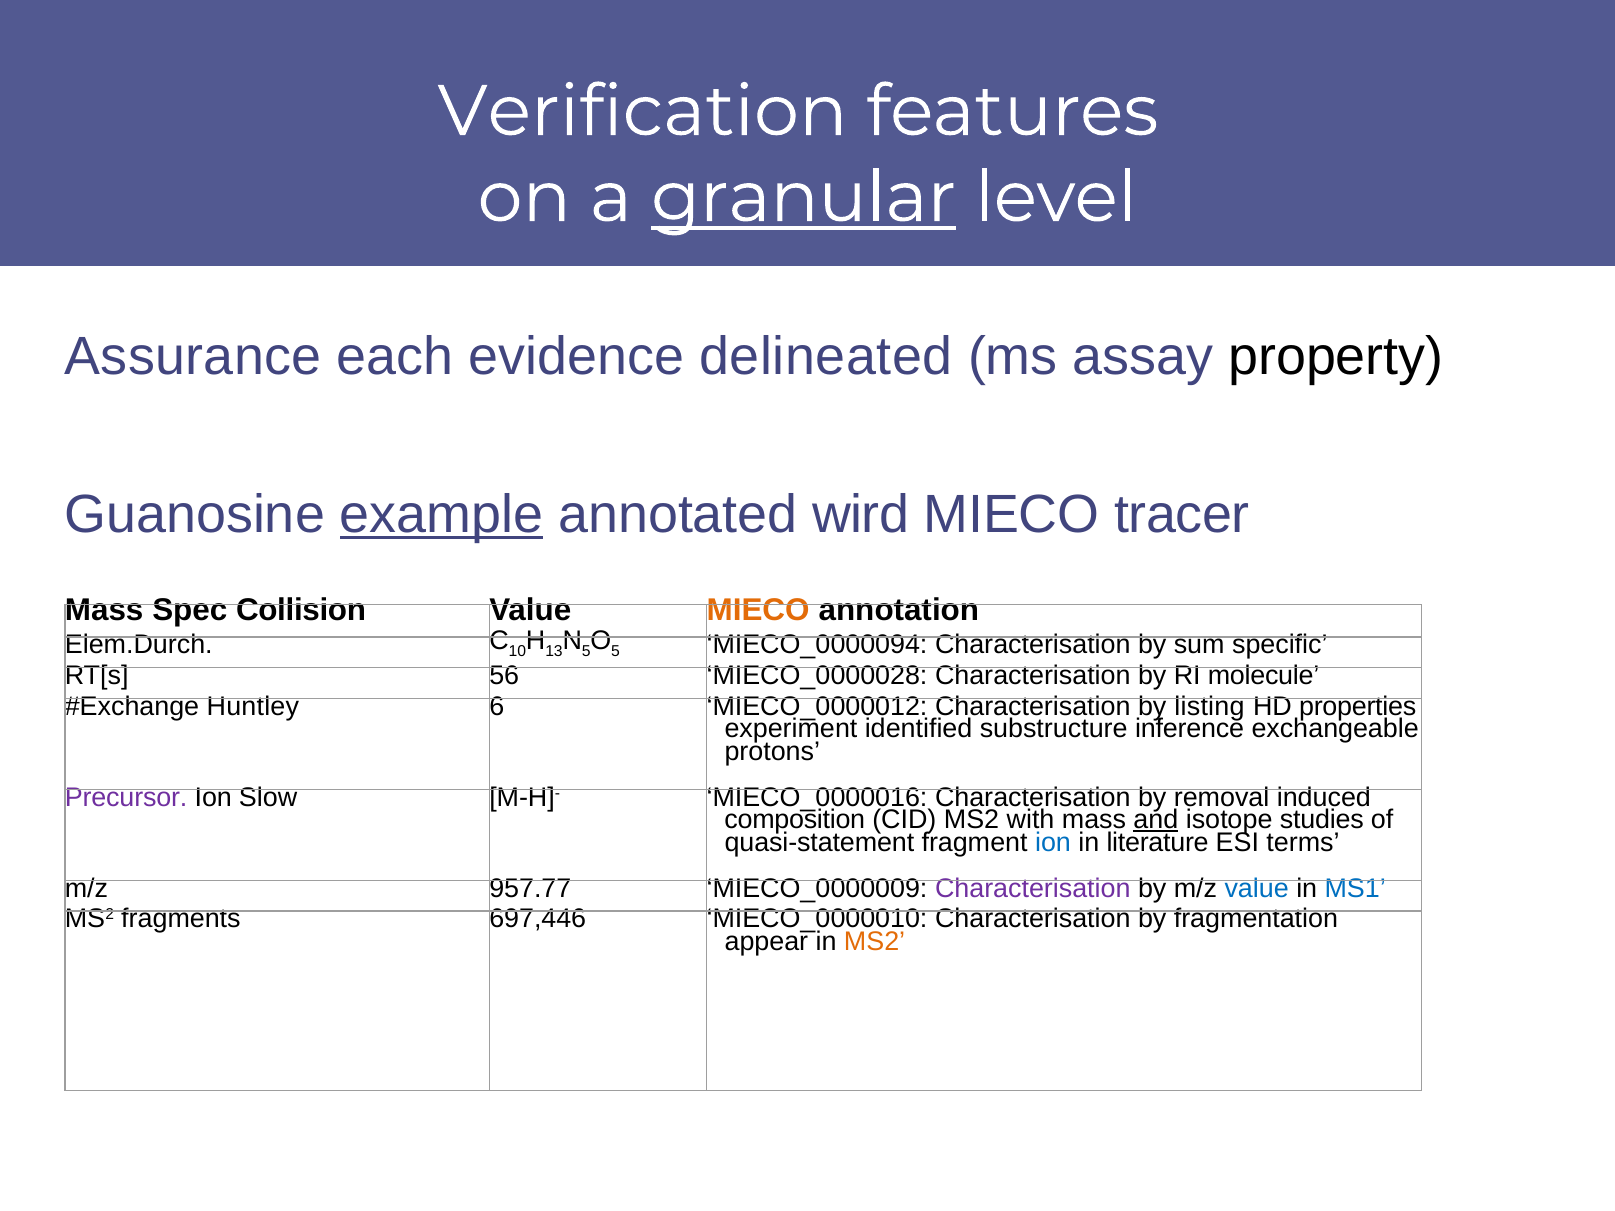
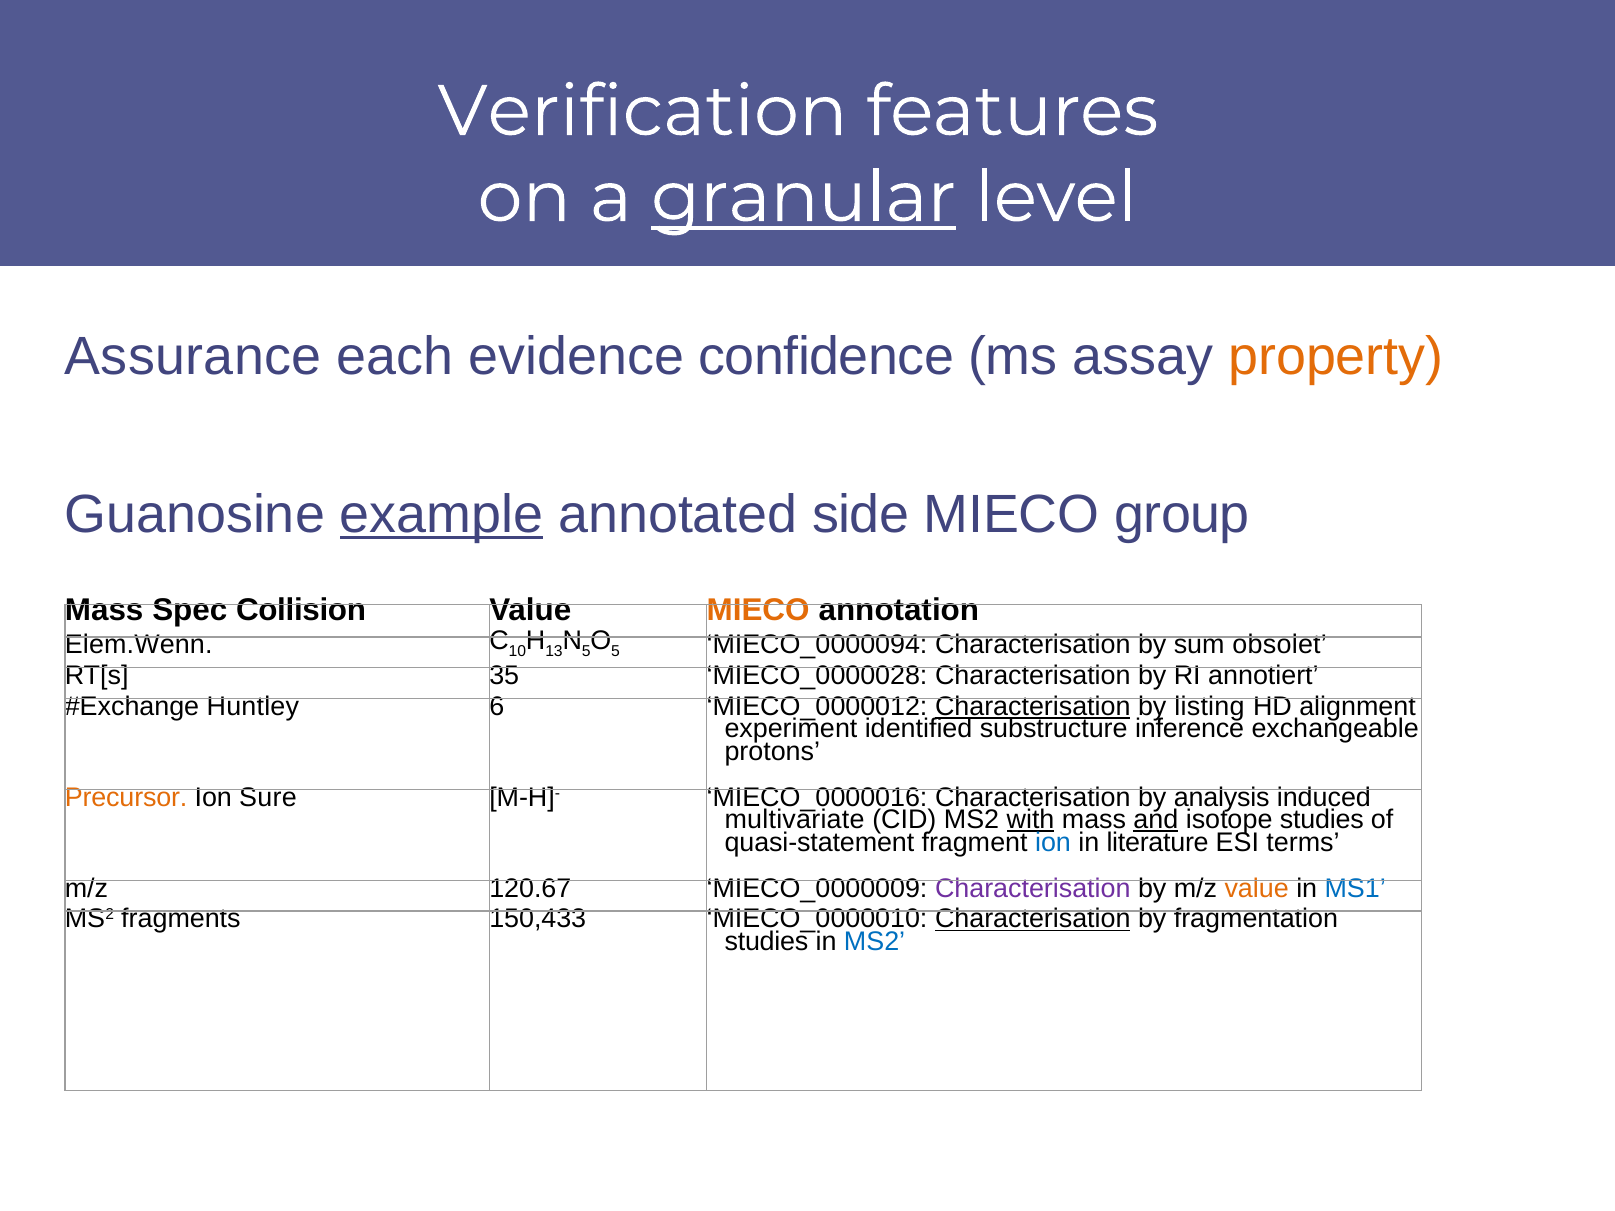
delineated: delineated -> confidence
property colour: black -> orange
wird: wird -> side
tracer: tracer -> group
Elem.Durch: Elem.Durch -> Elem.Wenn
specific: specific -> obsolet
56: 56 -> 35
molecule: molecule -> annotiert
Characterisation at (1033, 706) underline: none -> present
properties: properties -> alignment
Precursor colour: purple -> orange
Slow: Slow -> Sure
removal: removal -> analysis
composition: composition -> multivariate
with underline: none -> present
957.77: 957.77 -> 120.67
value at (1257, 888) colour: blue -> orange
697,446: 697,446 -> 150,433
Characterisation at (1033, 919) underline: none -> present
appear at (766, 942): appear -> studies
MS2 at (875, 942) colour: orange -> blue
